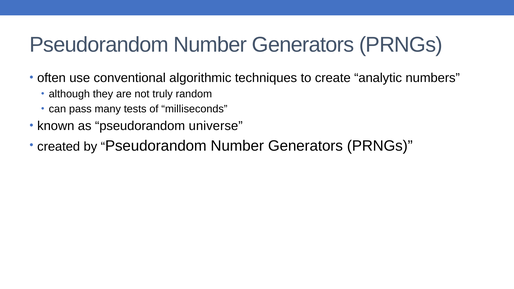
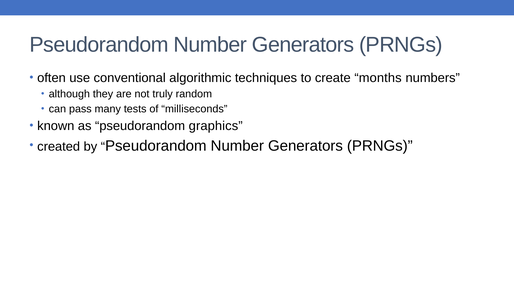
analytic: analytic -> months
universe: universe -> graphics
